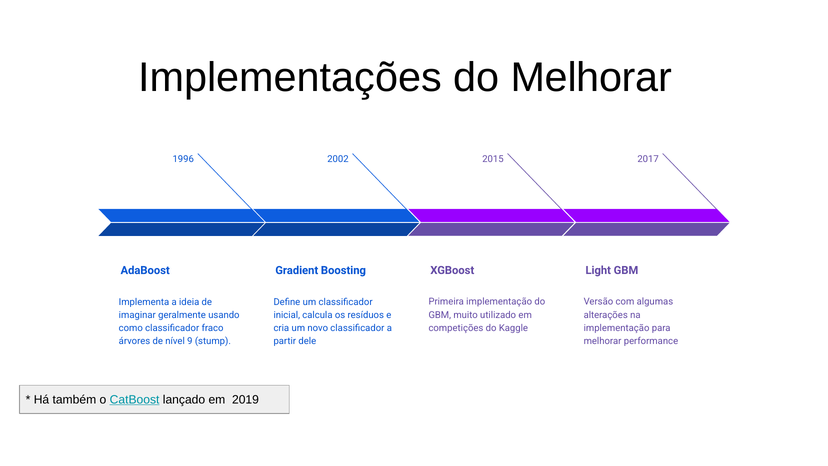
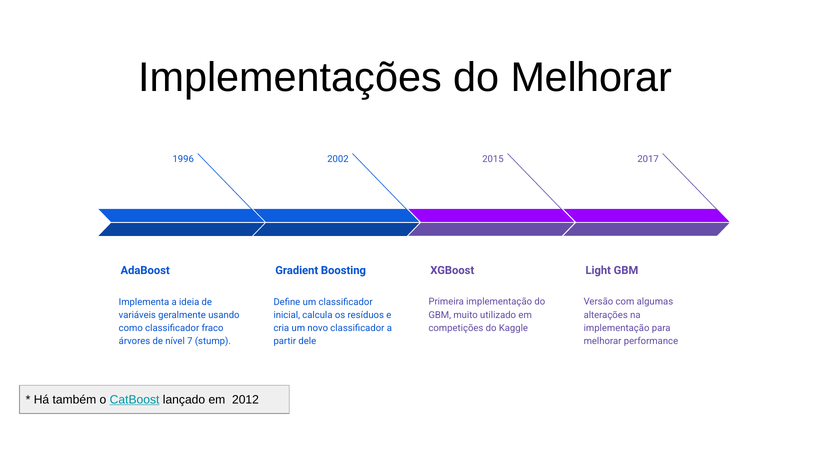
imaginar: imaginar -> variáveis
9: 9 -> 7
2019: 2019 -> 2012
